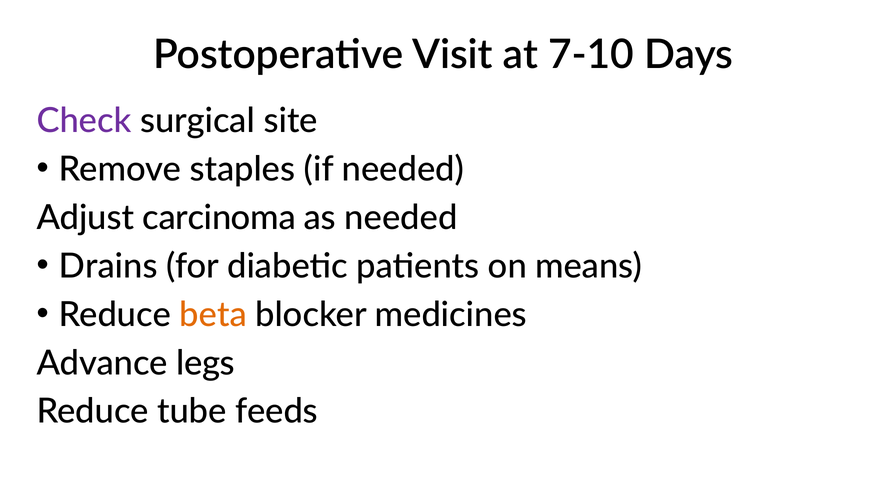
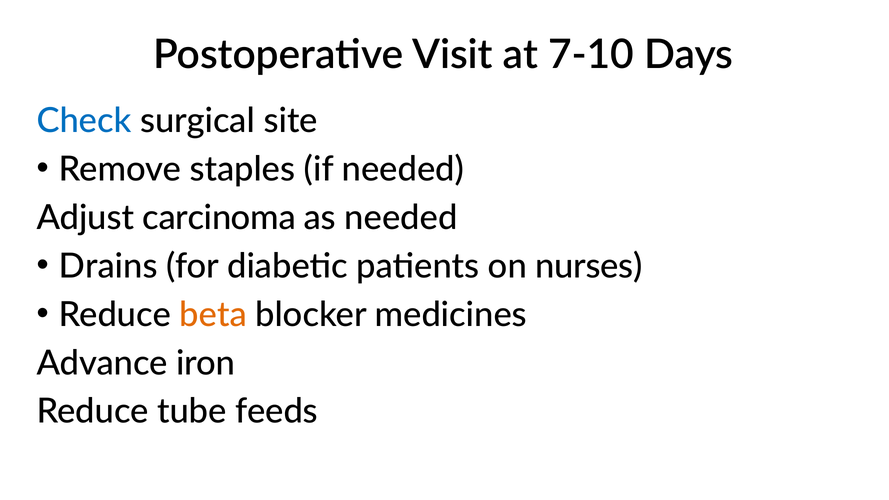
Check colour: purple -> blue
means: means -> nurses
legs: legs -> iron
